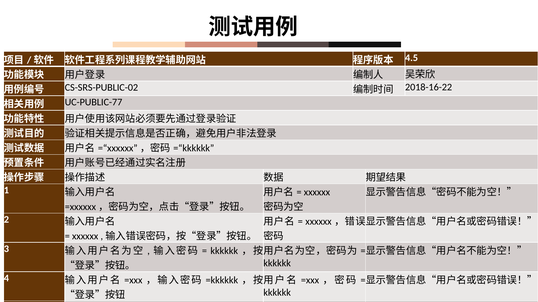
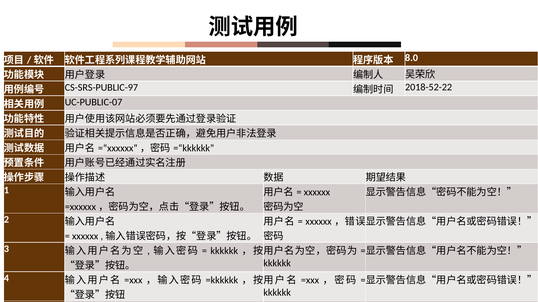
4.5: 4.5 -> 8.0
CS-SRS-PUBLIC-02: CS-SRS-PUBLIC-02 -> CS-SRS-PUBLIC-97
2018-16-22: 2018-16-22 -> 2018-52-22
UC-PUBLIC-77: UC-PUBLIC-77 -> UC-PUBLIC-07
